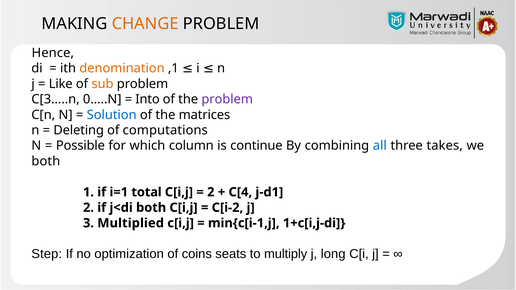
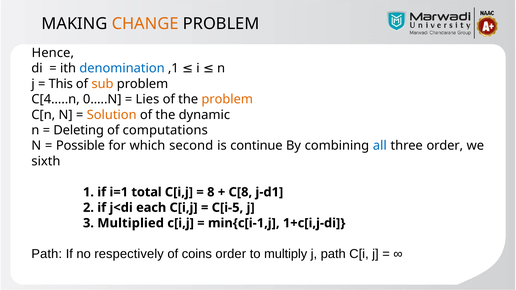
denomination colour: orange -> blue
Like: Like -> This
C[3…..n: C[3…..n -> C[4…..n
Into: Into -> Lies
problem at (227, 99) colour: purple -> orange
Solution colour: blue -> orange
matrices: matrices -> dynamic
column: column -> second
three takes: takes -> order
both at (46, 161): both -> sixth
2 at (211, 192): 2 -> 8
C[4: C[4 -> C[8
j<di both: both -> each
C[i-2: C[i-2 -> C[i-5
Step at (47, 254): Step -> Path
optimization: optimization -> respectively
coins seats: seats -> order
j long: long -> path
